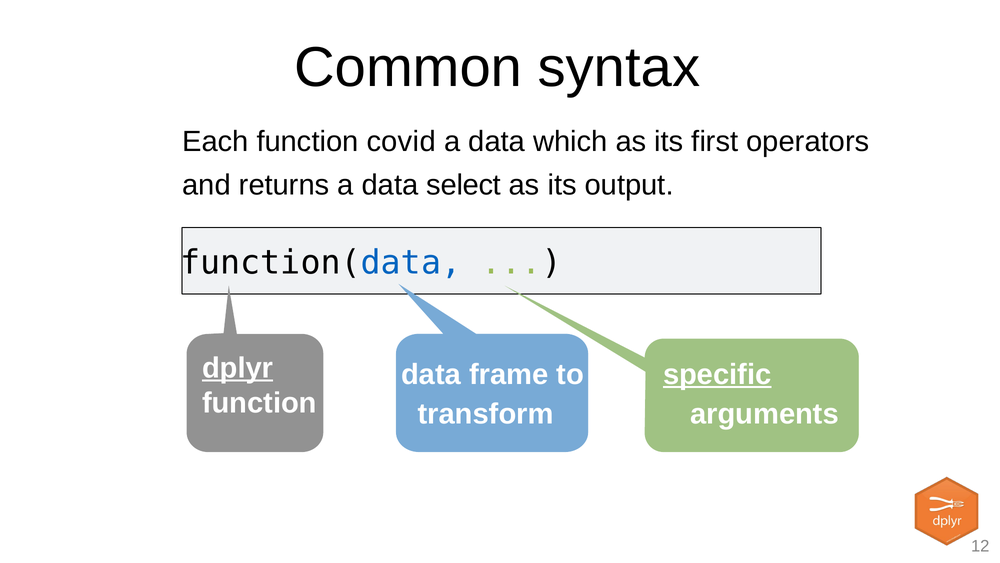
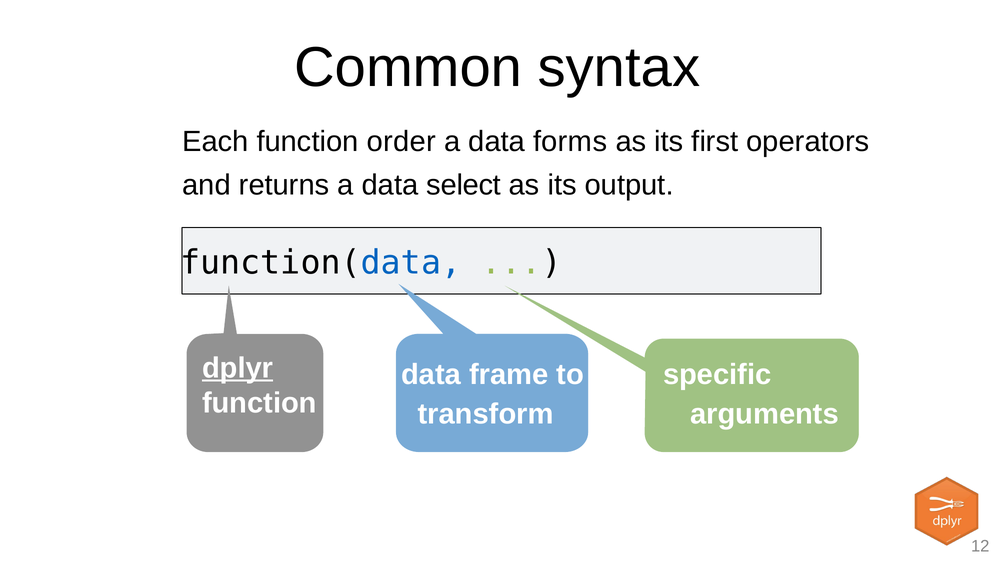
covid: covid -> order
which: which -> forms
specific underline: present -> none
